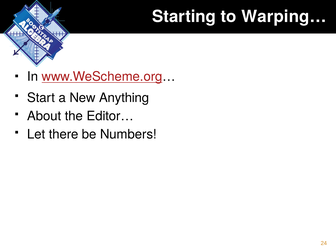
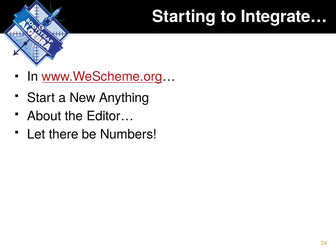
Warping…: Warping… -> Integrate…
